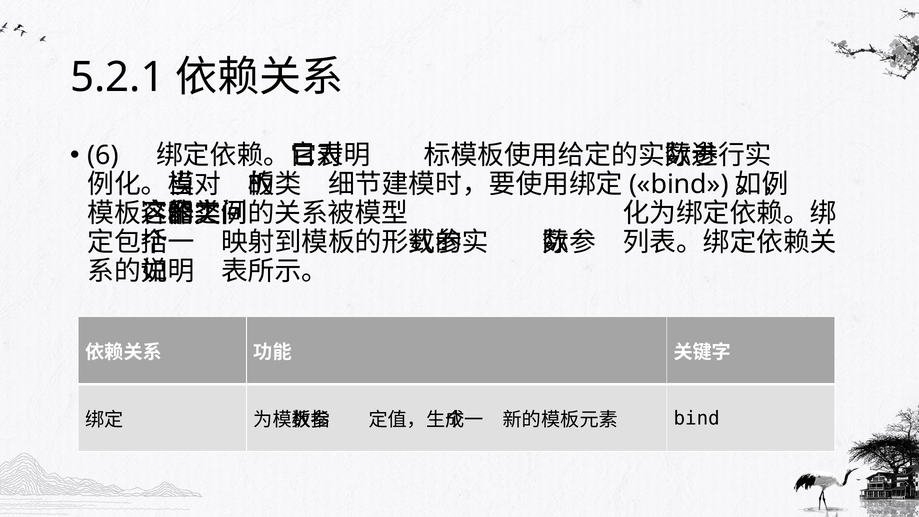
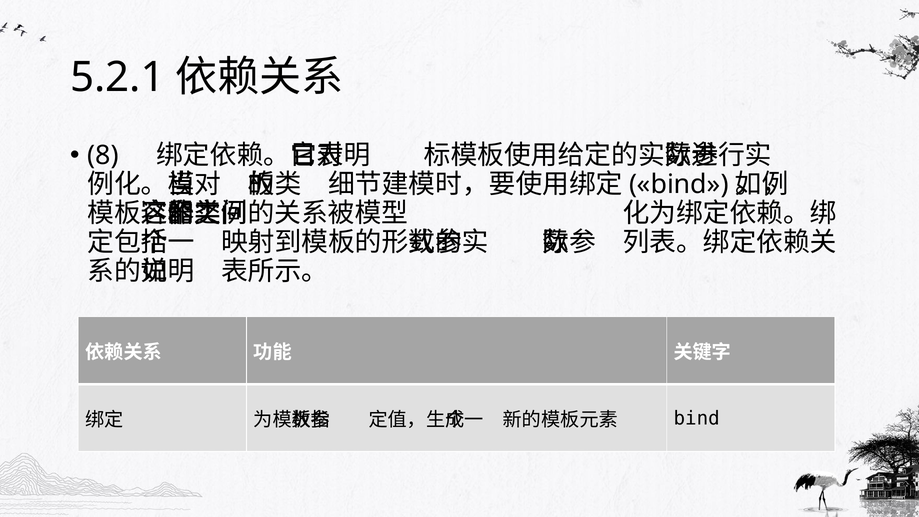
6: 6 -> 8
